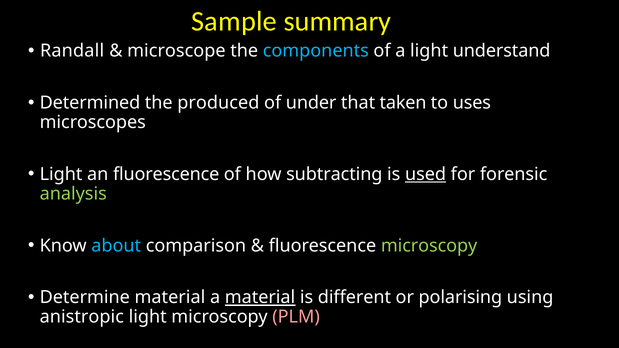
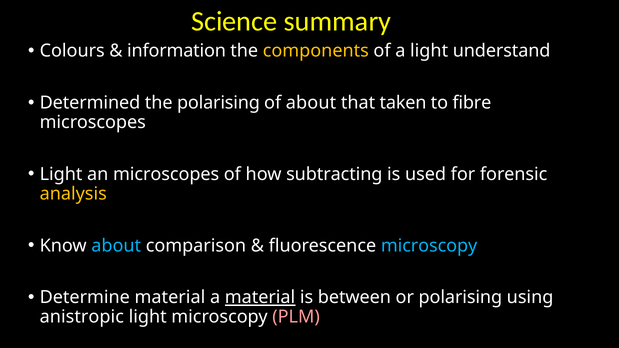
Sample: Sample -> Science
Randall: Randall -> Colours
microscope: microscope -> information
components colour: light blue -> yellow
the produced: produced -> polarising
of under: under -> about
uses: uses -> fibre
an fluorescence: fluorescence -> microscopes
used underline: present -> none
analysis colour: light green -> yellow
microscopy at (429, 246) colour: light green -> light blue
different: different -> between
